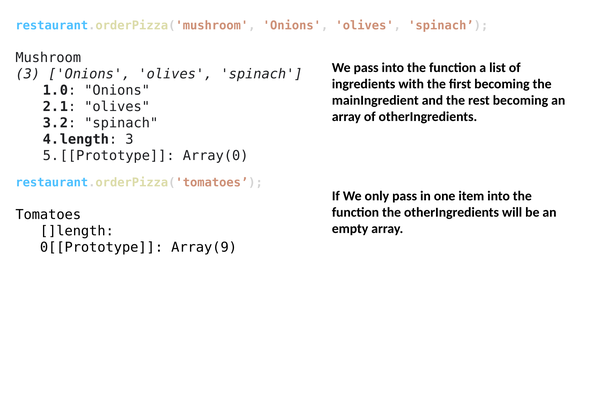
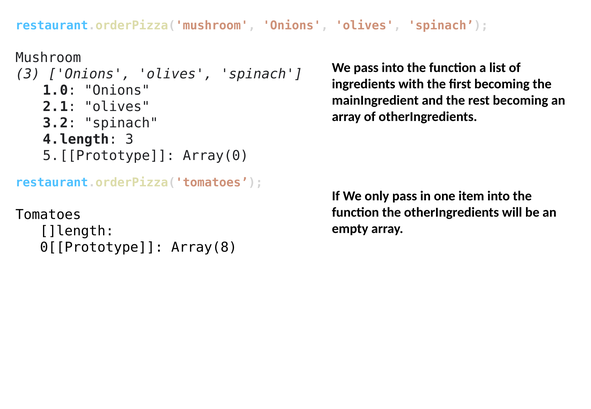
Array(9: Array(9 -> Array(8
